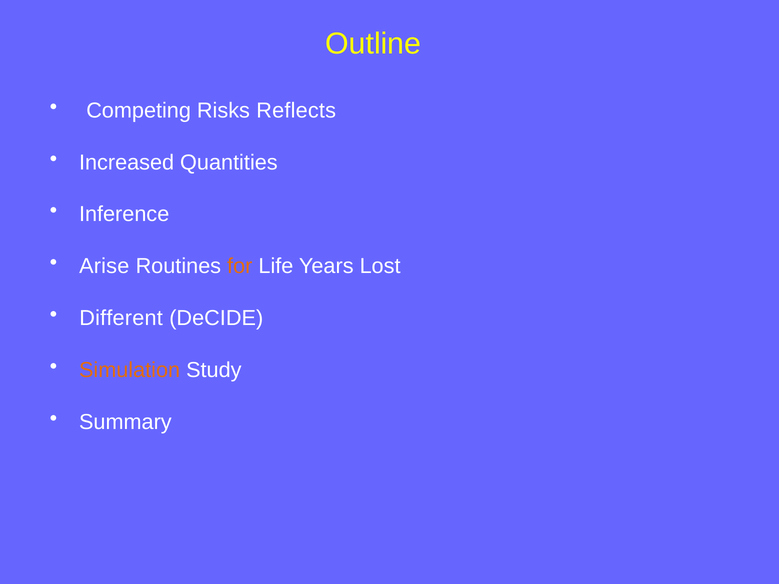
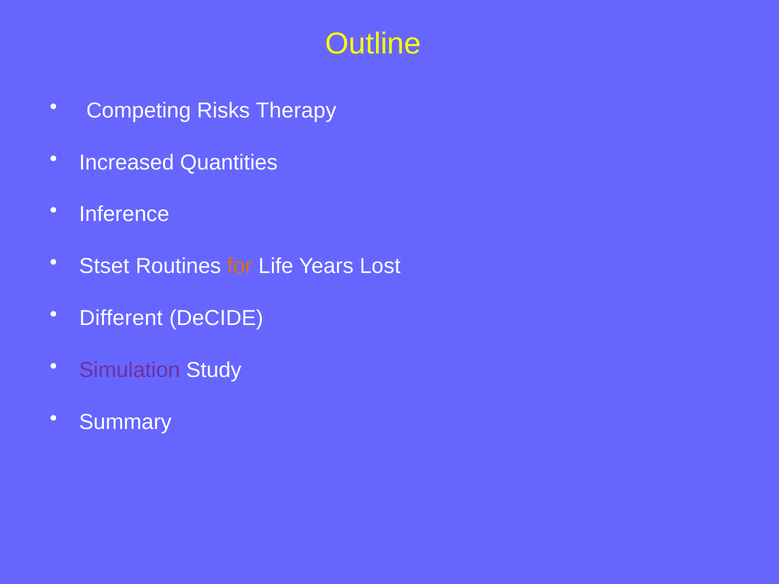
Reflects: Reflects -> Therapy
Arise: Arise -> Stset
Simulation colour: orange -> purple
